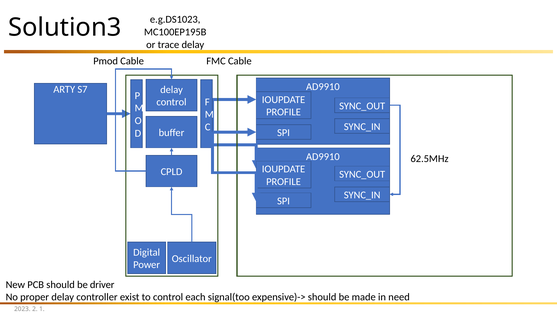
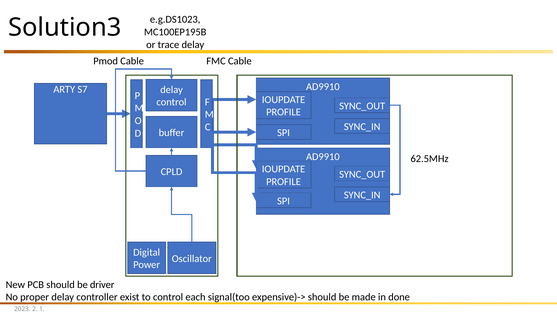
need: need -> done
